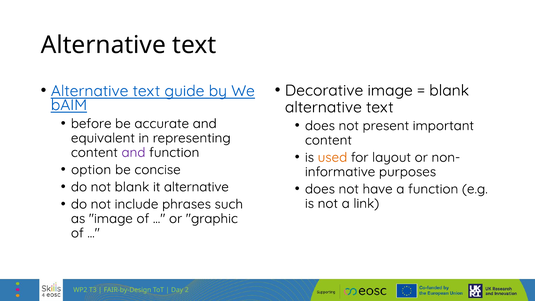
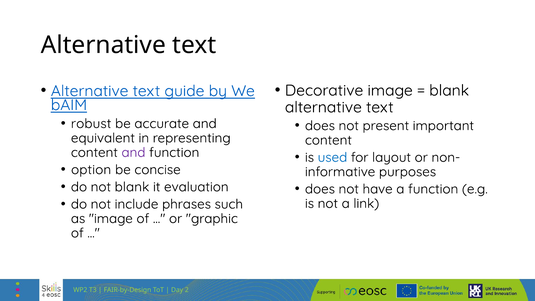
before: before -> robust
used colour: orange -> blue
it alternative: alternative -> evaluation
